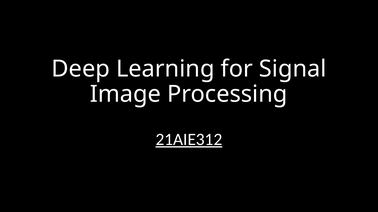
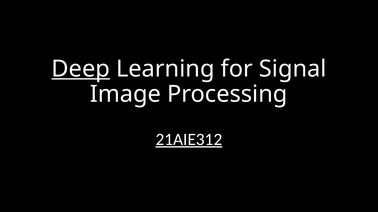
Deep underline: none -> present
